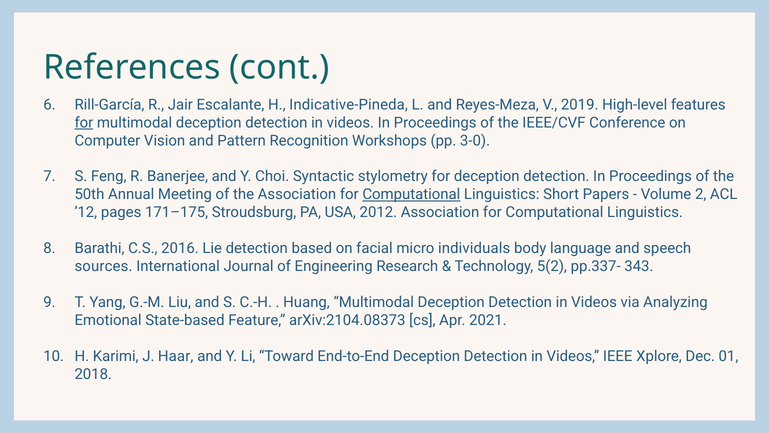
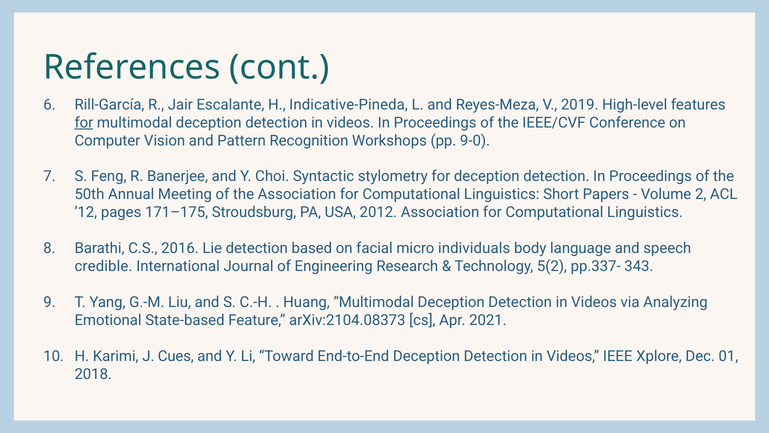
3-0: 3-0 -> 9-0
Computational at (411, 194) underline: present -> none
sources: sources -> credible
Haar: Haar -> Cues
